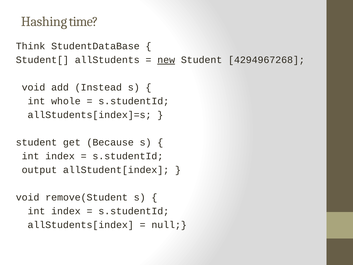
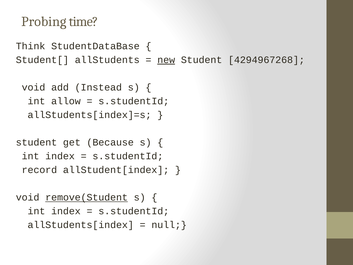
Hashing: Hashing -> Probing
whole: whole -> allow
output: output -> record
remove(Student underline: none -> present
